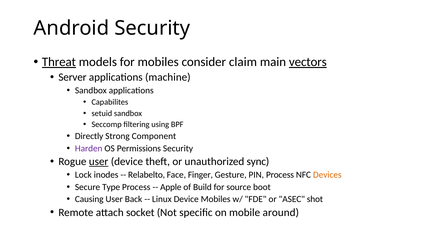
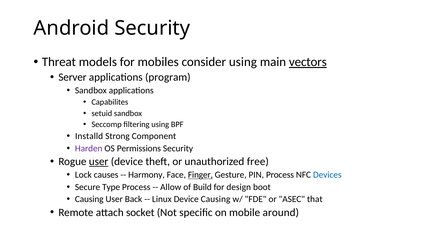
Threat underline: present -> none
consider claim: claim -> using
machine: machine -> program
Directly: Directly -> Installd
sync: sync -> free
inodes: inodes -> causes
Relabelto: Relabelto -> Harmony
Finger underline: none -> present
Devices colour: orange -> blue
Apple: Apple -> Allow
source: source -> design
Device Mobiles: Mobiles -> Causing
shot: shot -> that
